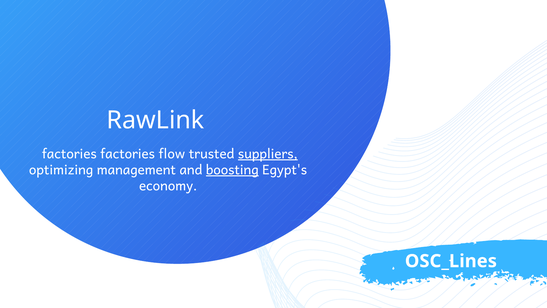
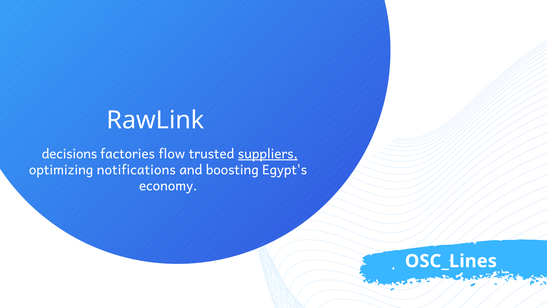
factories at (69, 154): factories -> decisions
management: management -> notifications
boosting underline: present -> none
